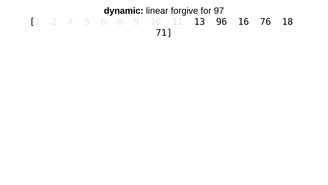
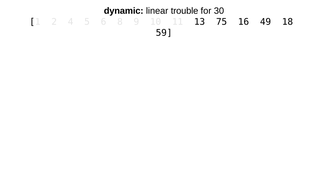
forgive: forgive -> trouble
97: 97 -> 30
96: 96 -> 75
76: 76 -> 49
71: 71 -> 59
